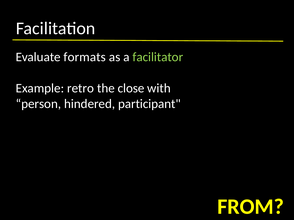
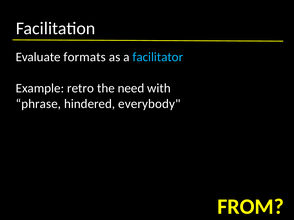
facilitator colour: light green -> light blue
close: close -> need
person: person -> phrase
participant: participant -> everybody
